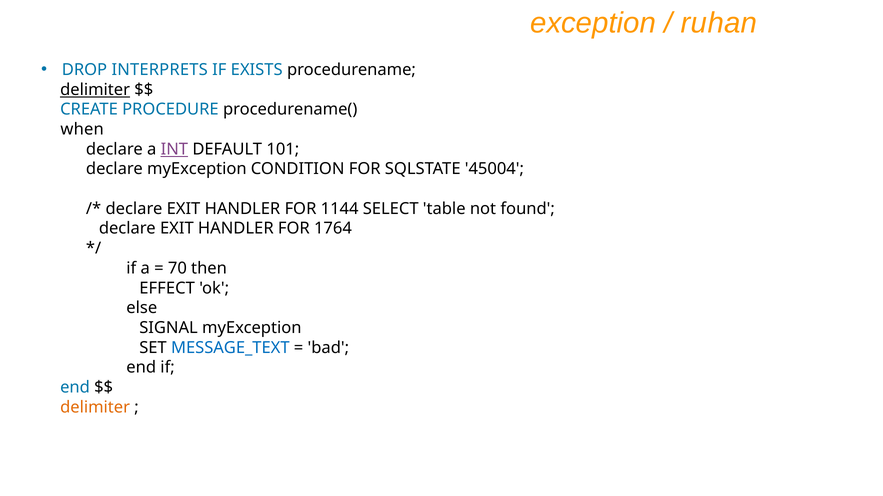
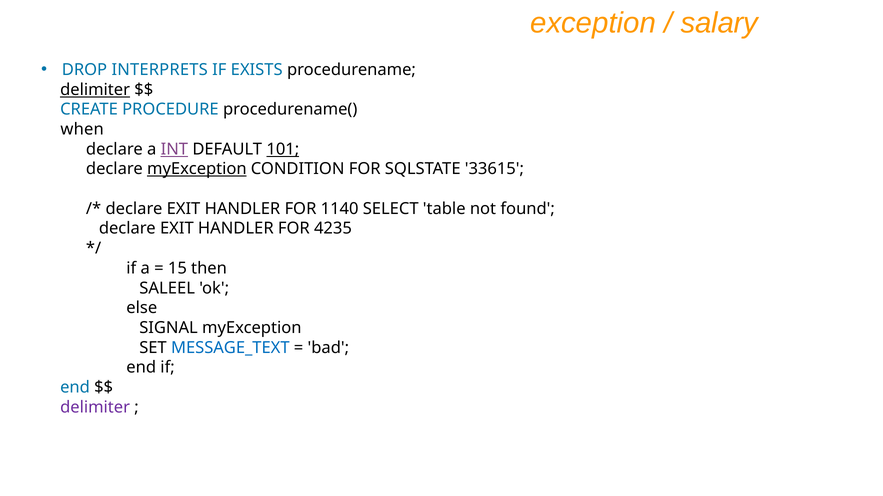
ruhan: ruhan -> salary
101 underline: none -> present
myException at (197, 169) underline: none -> present
45004: 45004 -> 33615
1144: 1144 -> 1140
1764: 1764 -> 4235
70: 70 -> 15
EFFECT: EFFECT -> SALEEL
delimiter at (95, 408) colour: orange -> purple
